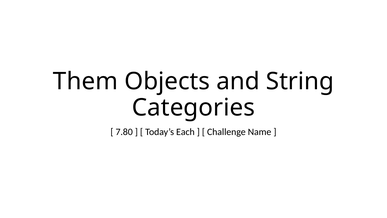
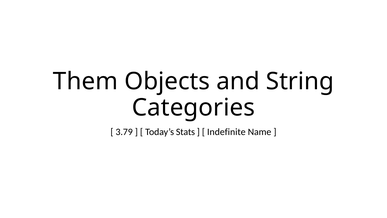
7.80: 7.80 -> 3.79
Each: Each -> Stats
Challenge: Challenge -> Indefinite
